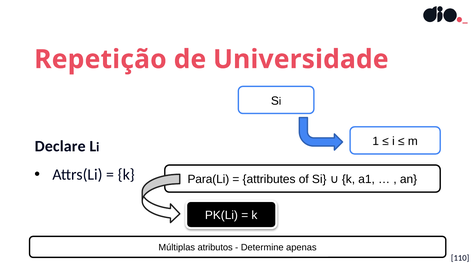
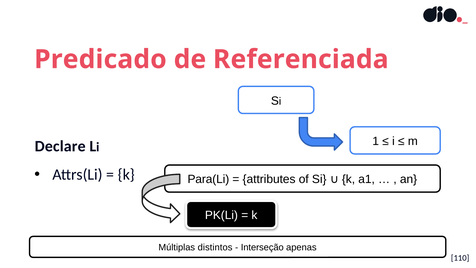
Repetição: Repetição -> Predicado
Universidade: Universidade -> Referenciada
atributos: atributos -> distintos
Determine: Determine -> Interseção
